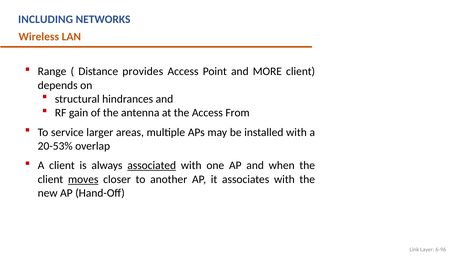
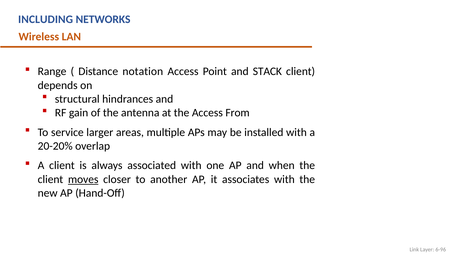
provides: provides -> notation
MORE: MORE -> STACK
20-53%: 20-53% -> 20-20%
associated underline: present -> none
